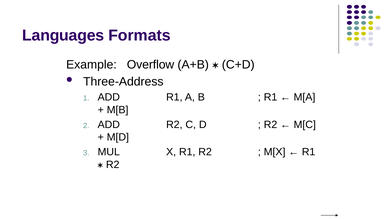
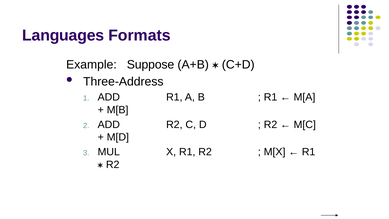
Overflow: Overflow -> Suppose
